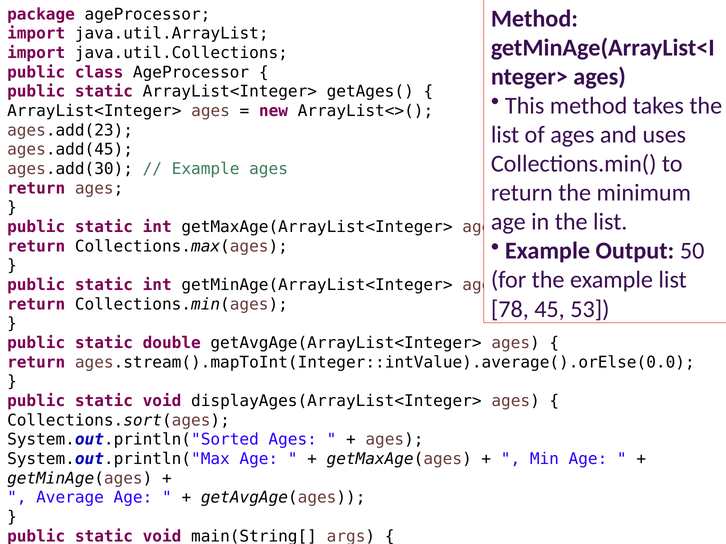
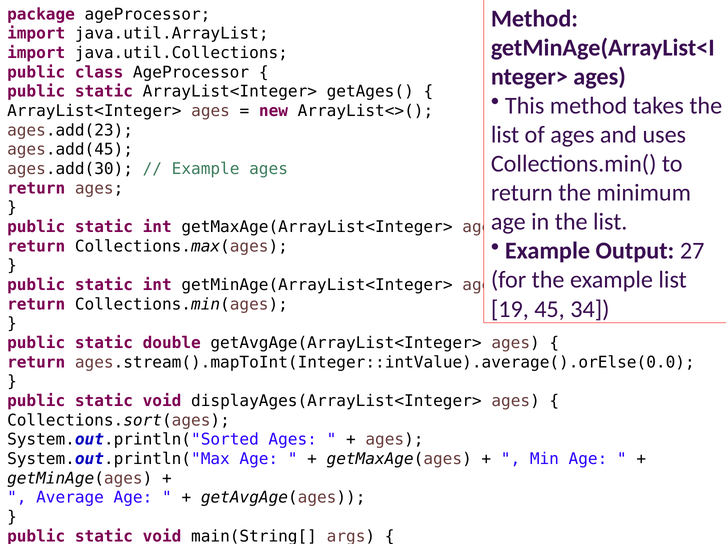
50: 50 -> 27
78: 78 -> 19
53: 53 -> 34
